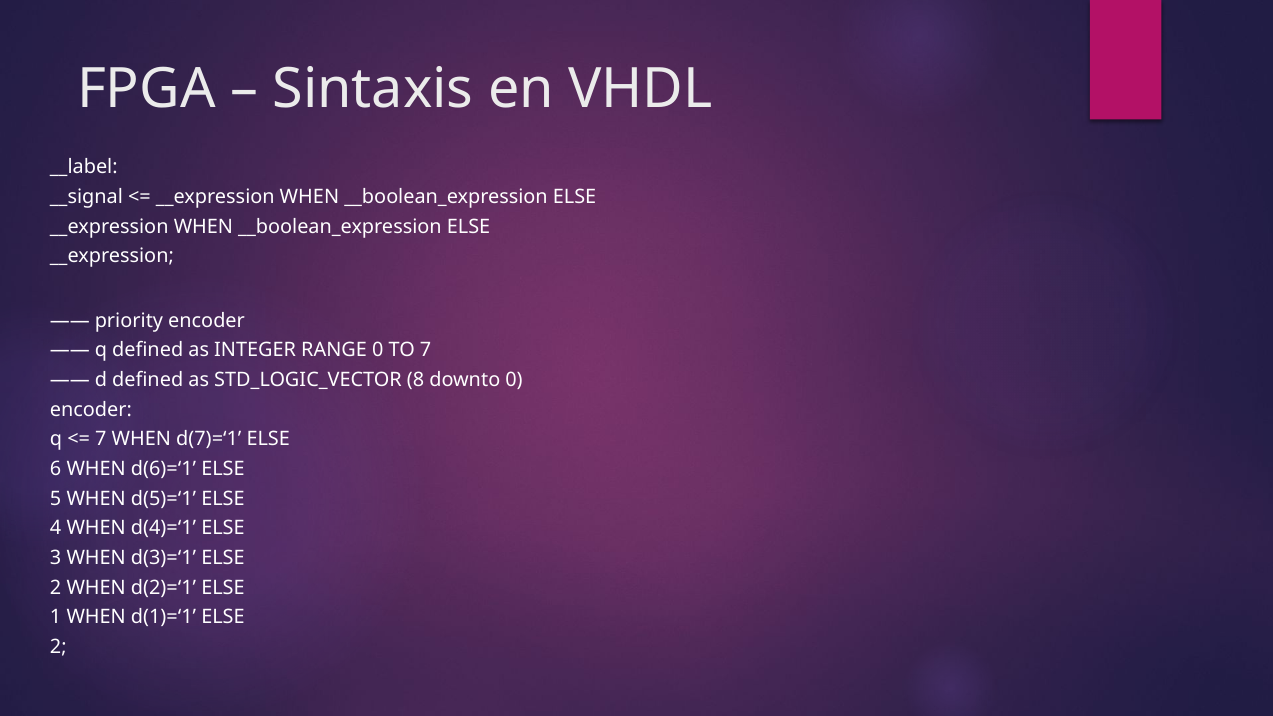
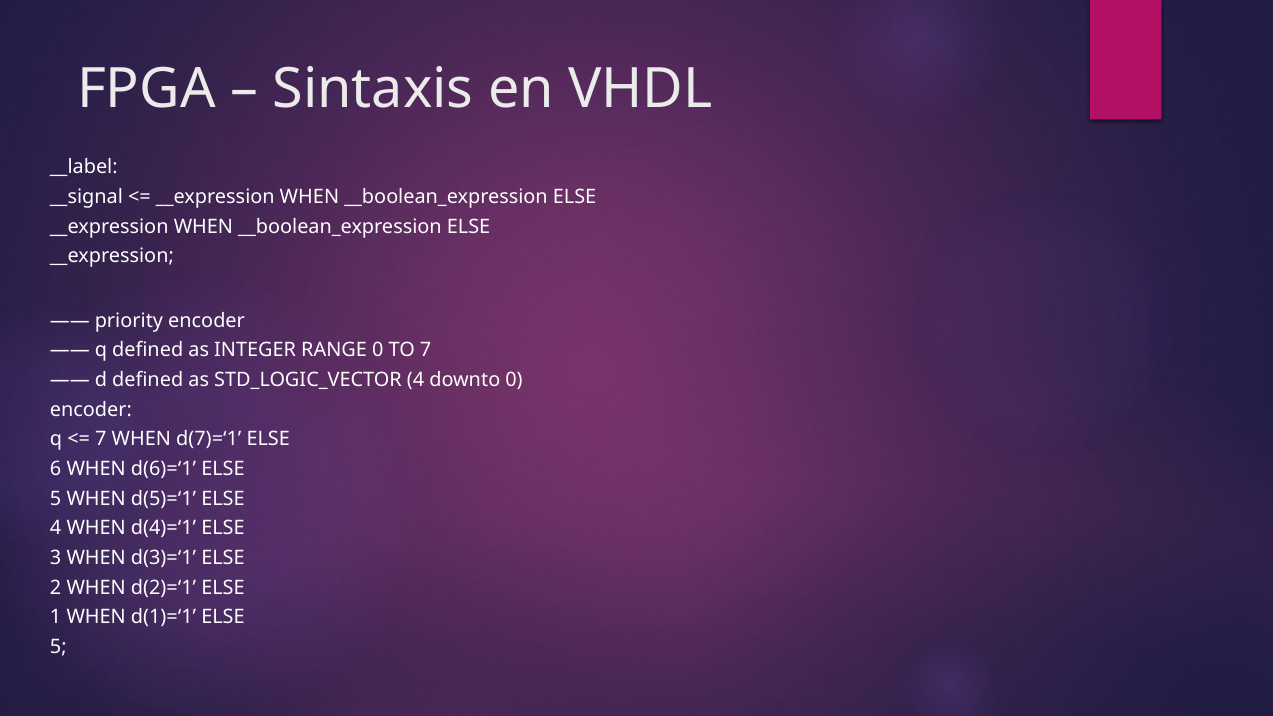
STD_LOGIC_VECTOR 8: 8 -> 4
2 at (58, 647): 2 -> 5
